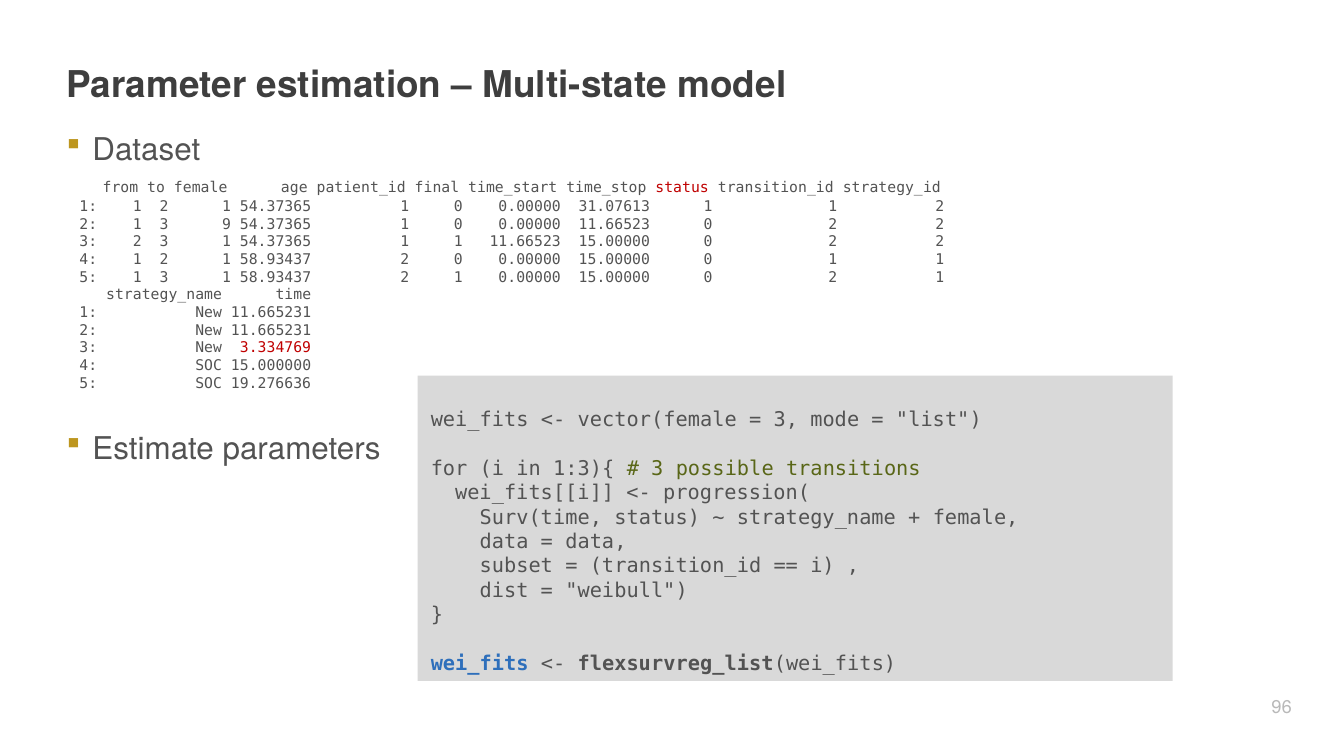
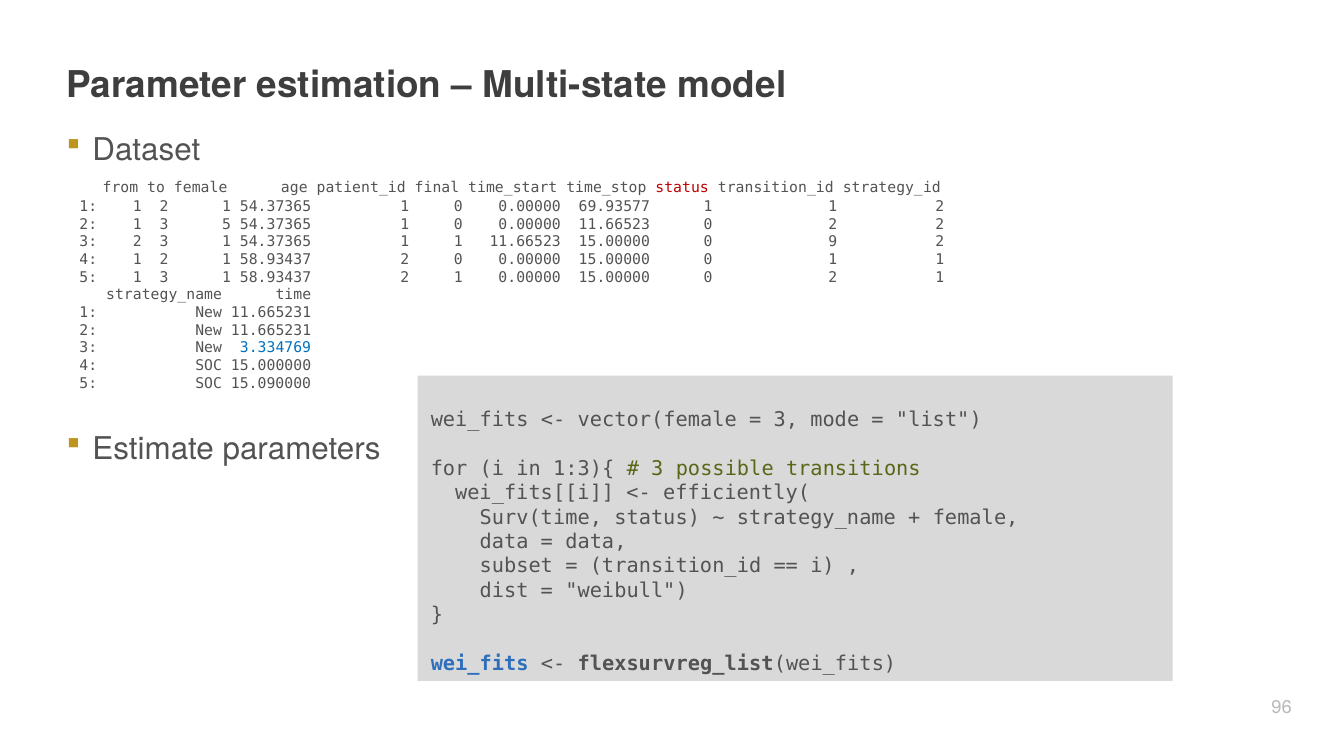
31.07613: 31.07613 -> 69.93577
3 9: 9 -> 5
11.66523 15.00000 0 2: 2 -> 9
3.334769 colour: red -> blue
19.276636: 19.276636 -> 15.090000
progression(: progression( -> efficiently(
